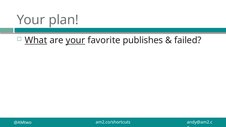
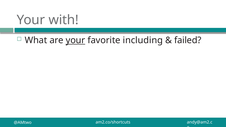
plan: plan -> with
What underline: present -> none
publishes: publishes -> including
